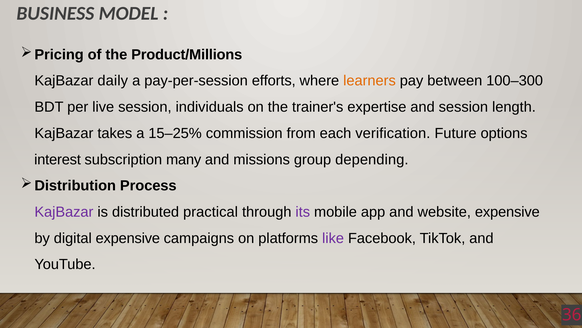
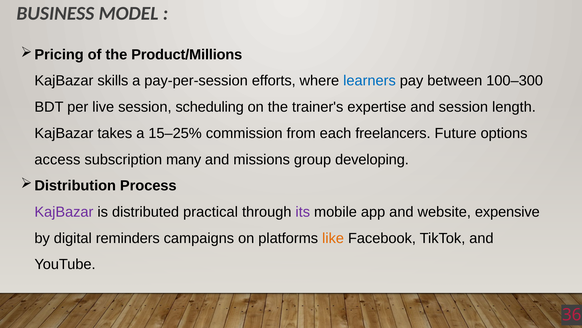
daily: daily -> skills
learners colour: orange -> blue
individuals: individuals -> scheduling
verification: verification -> freelancers
interest: interest -> access
depending: depending -> developing
digital expensive: expensive -> reminders
like colour: purple -> orange
